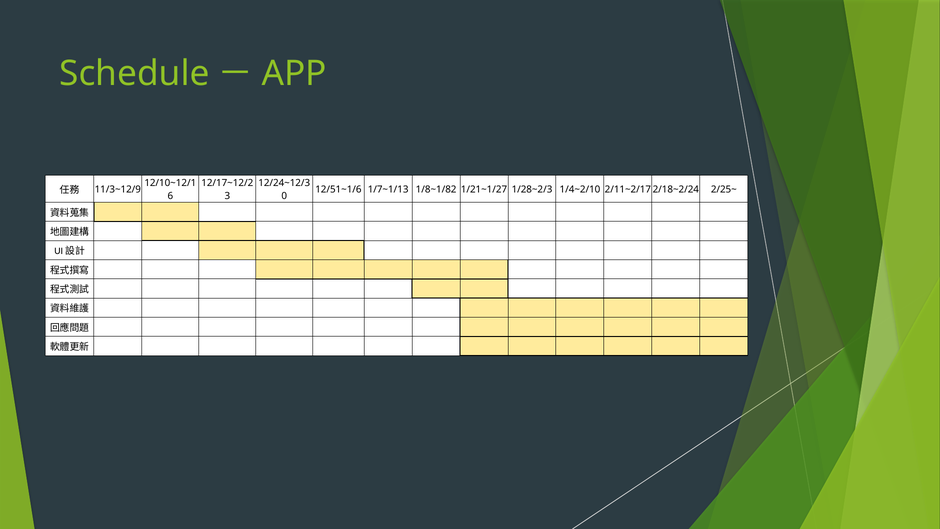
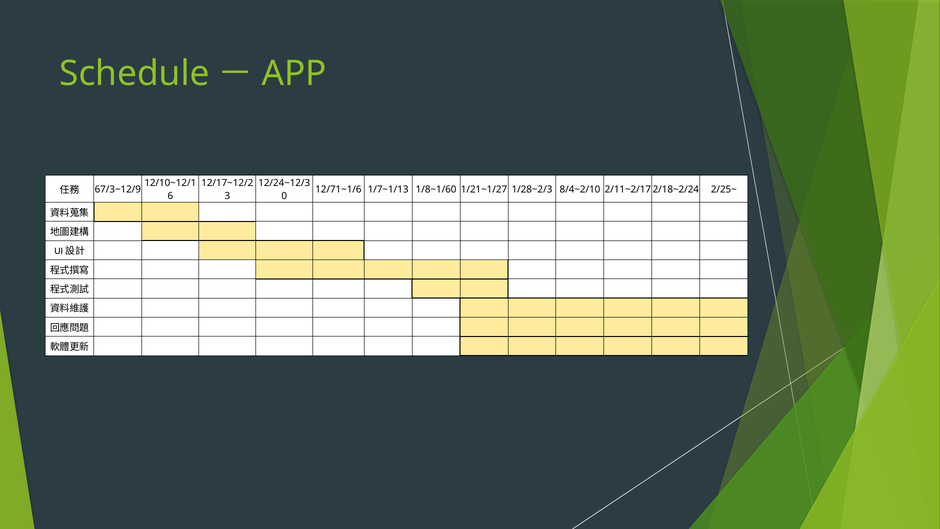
11/3~12/9: 11/3~12/9 -> 67/3~12/9
12/51~1/6: 12/51~1/6 -> 12/71~1/6
1/8~1/82: 1/8~1/82 -> 1/8~1/60
1/4~2/10: 1/4~2/10 -> 8/4~2/10
